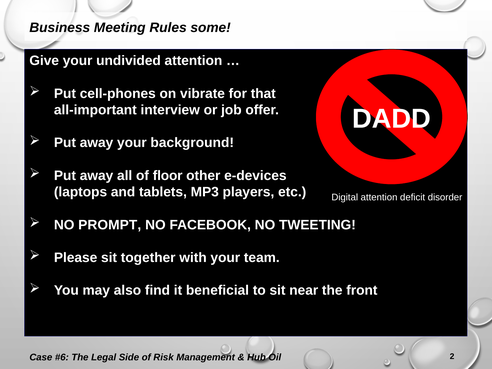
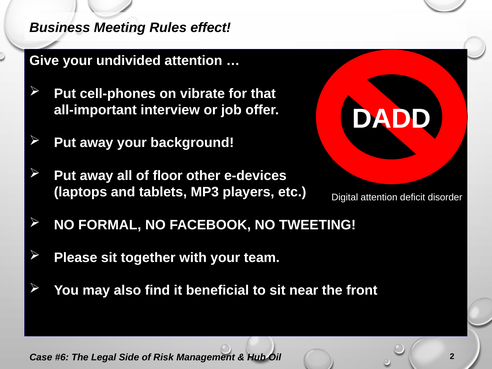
some: some -> effect
PROMPT: PROMPT -> FORMAL
